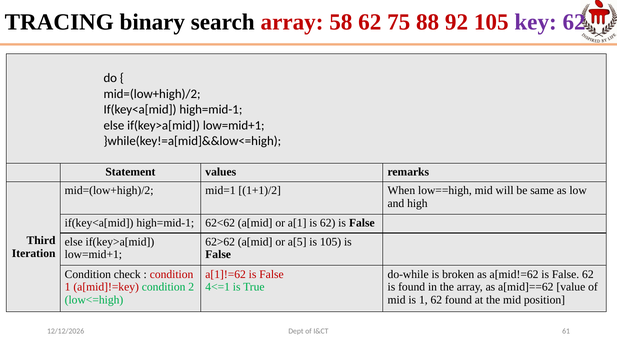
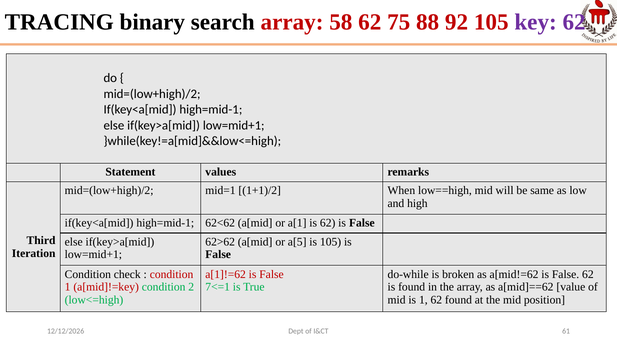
4<=1: 4<=1 -> 7<=1
